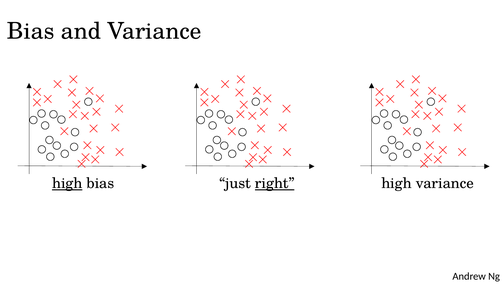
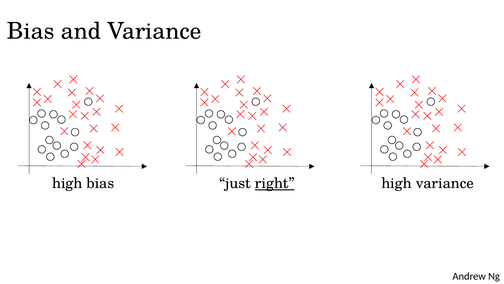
high at (67, 183) underline: present -> none
